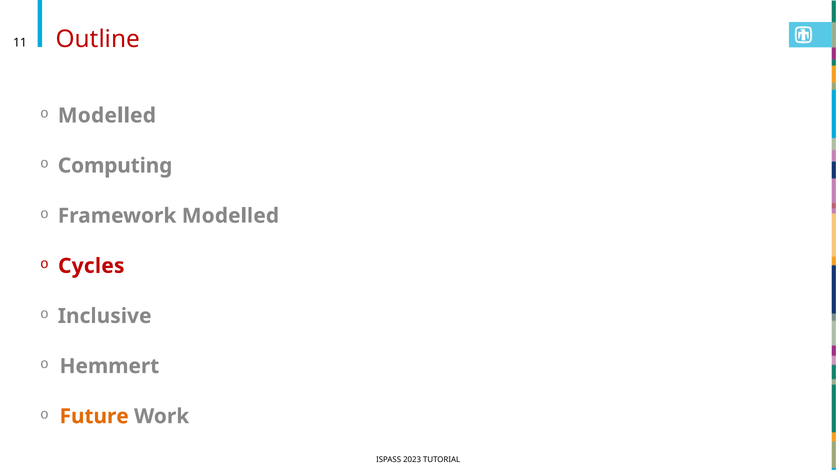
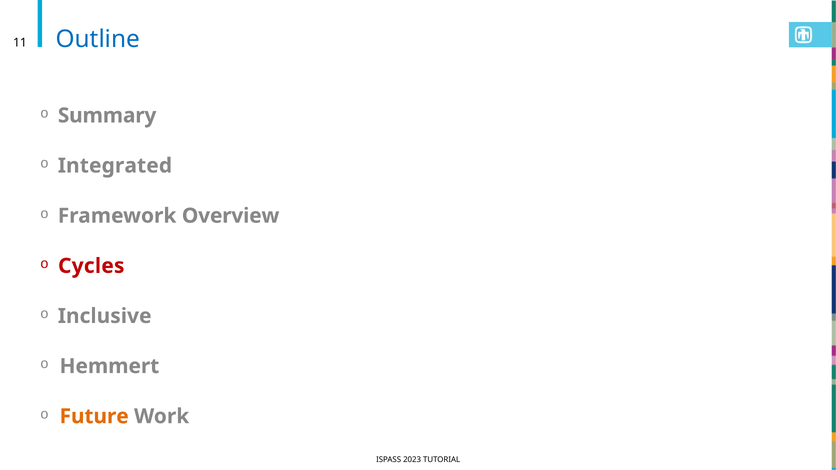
Outline colour: red -> blue
Modelled at (107, 116): Modelled -> Summary
Computing: Computing -> Integrated
Framework Modelled: Modelled -> Overview
